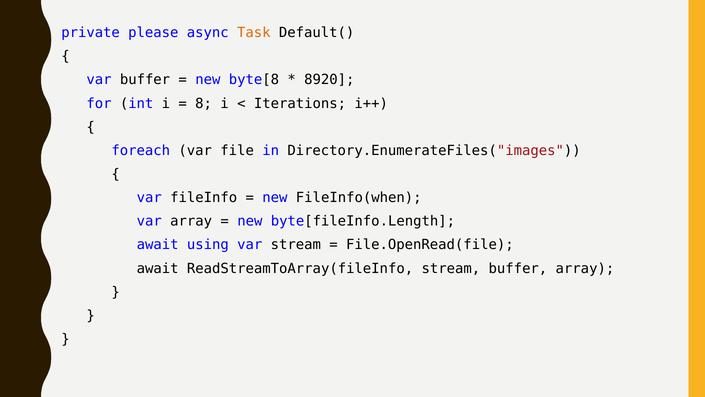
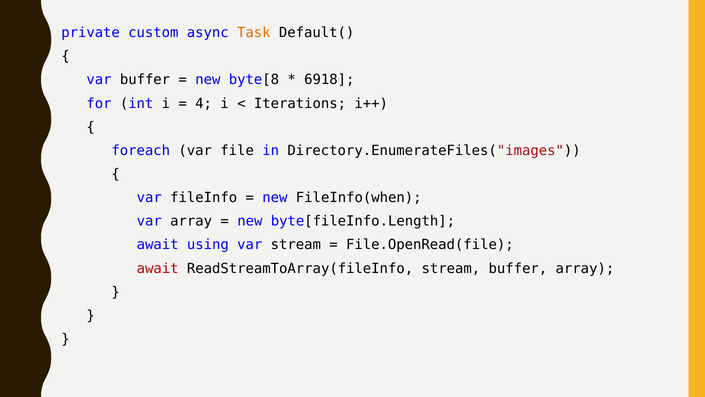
please: please -> custom
8920: 8920 -> 6918
8: 8 -> 4
await at (158, 268) colour: black -> red
